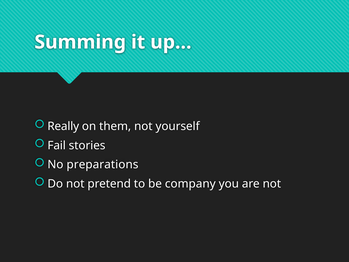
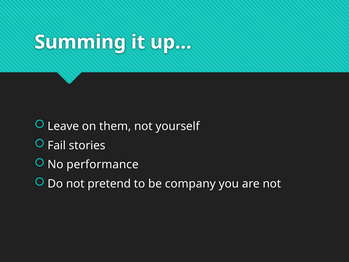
Really: Really -> Leave
preparations: preparations -> performance
